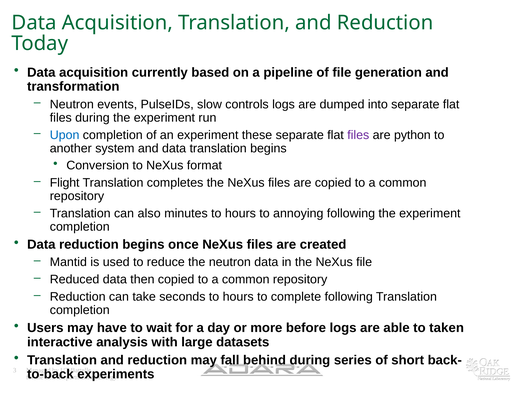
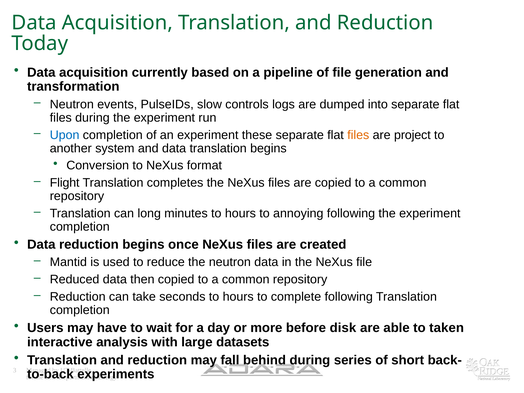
files at (358, 135) colour: purple -> orange
python: python -> project
also: also -> long
before logs: logs -> disk
